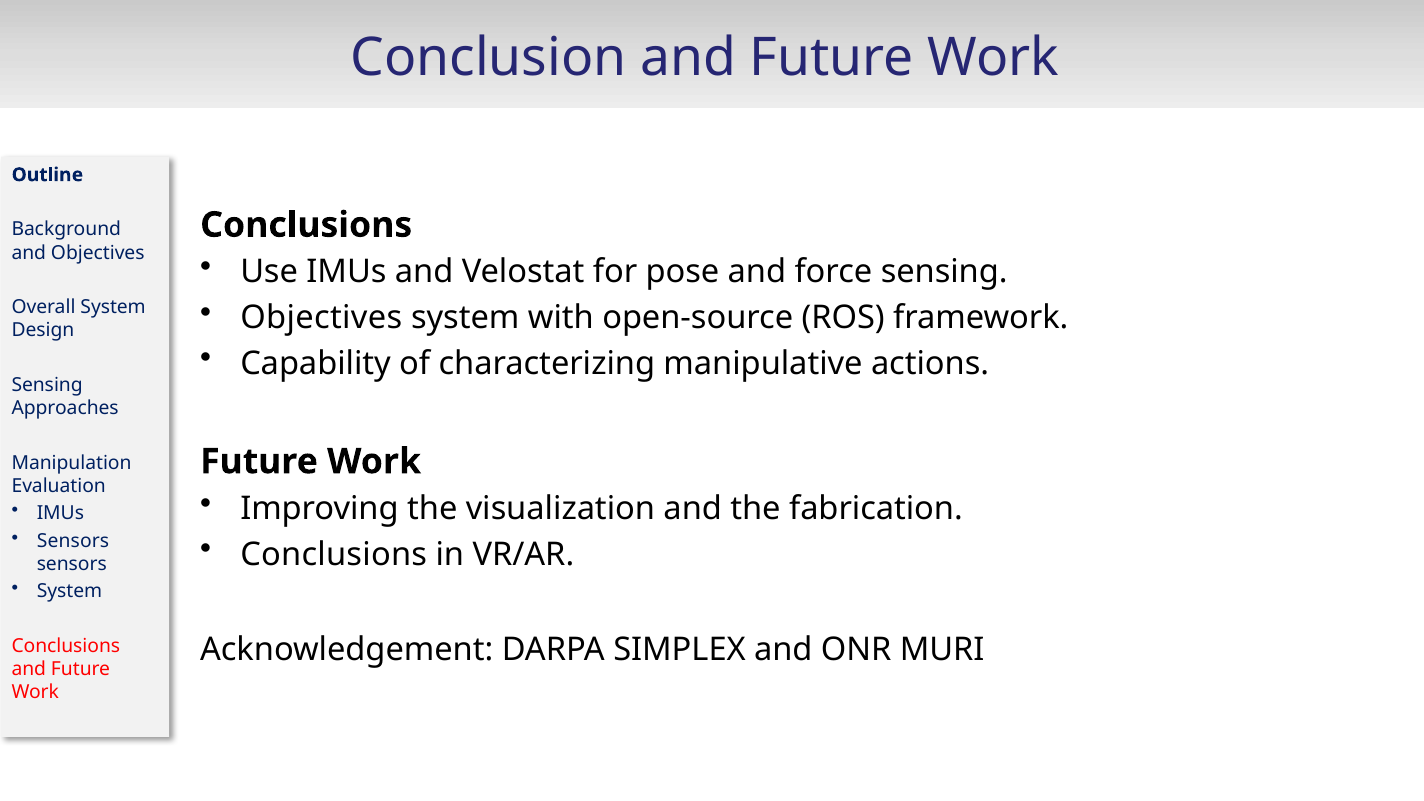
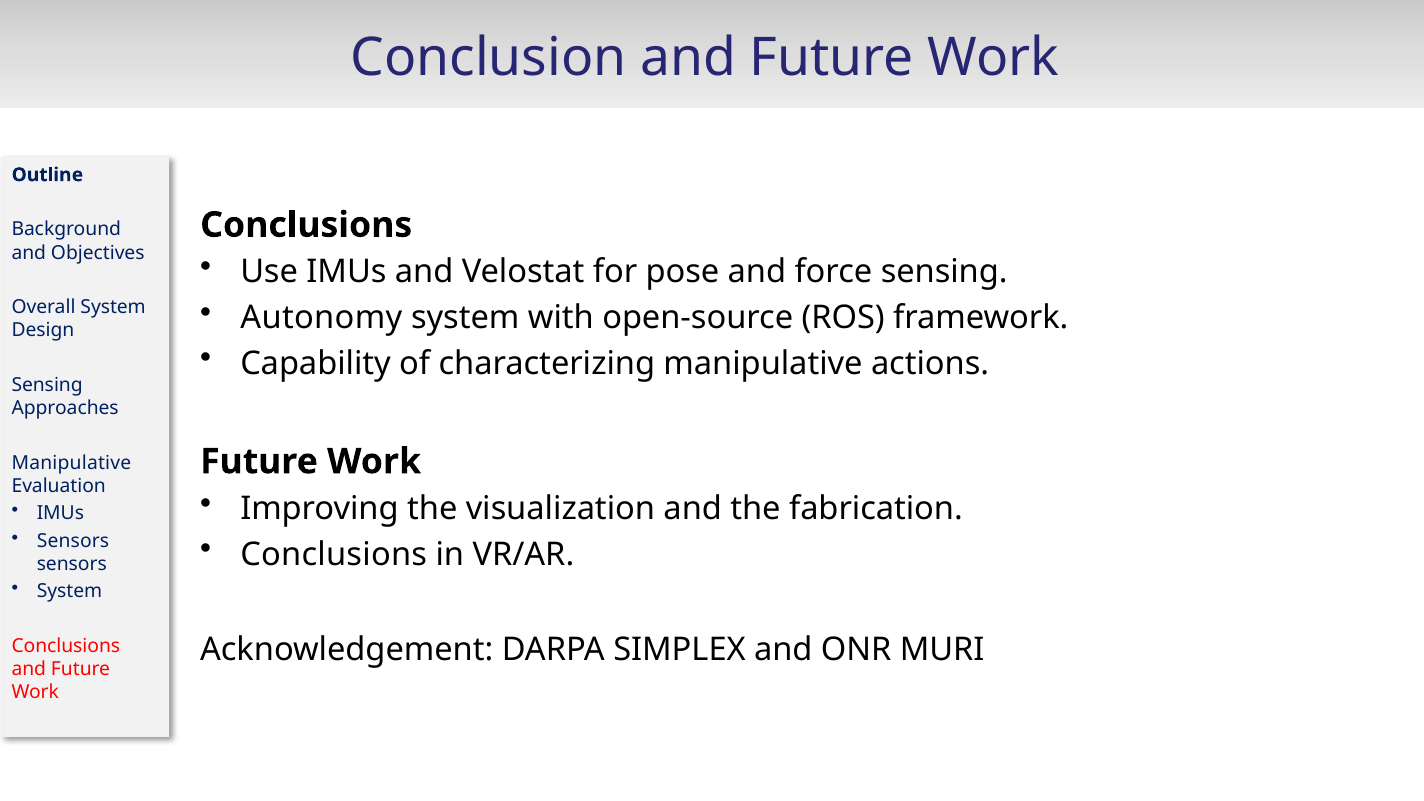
Objectives at (321, 318): Objectives -> Autonomy
Manipulation at (72, 463): Manipulation -> Manipulative
